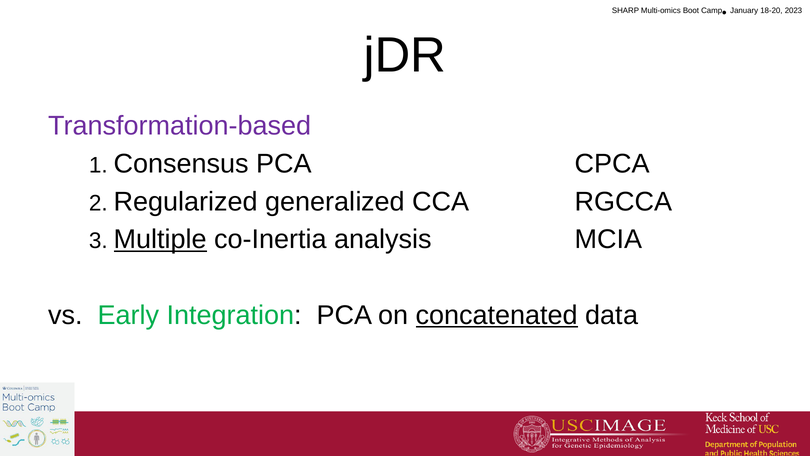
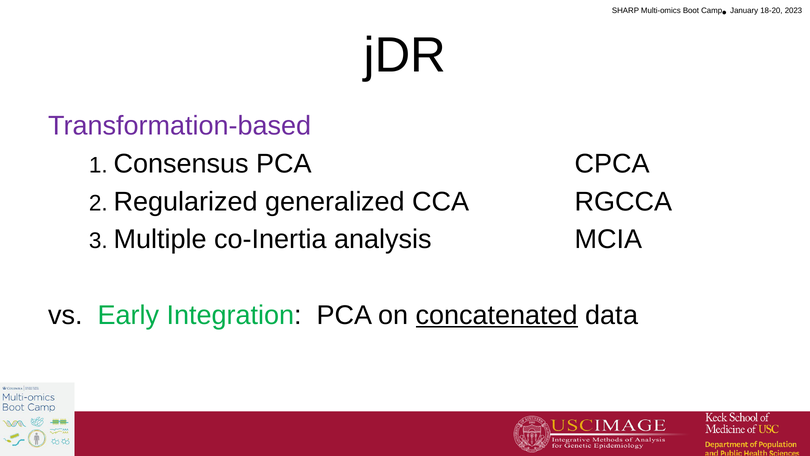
Multiple underline: present -> none
